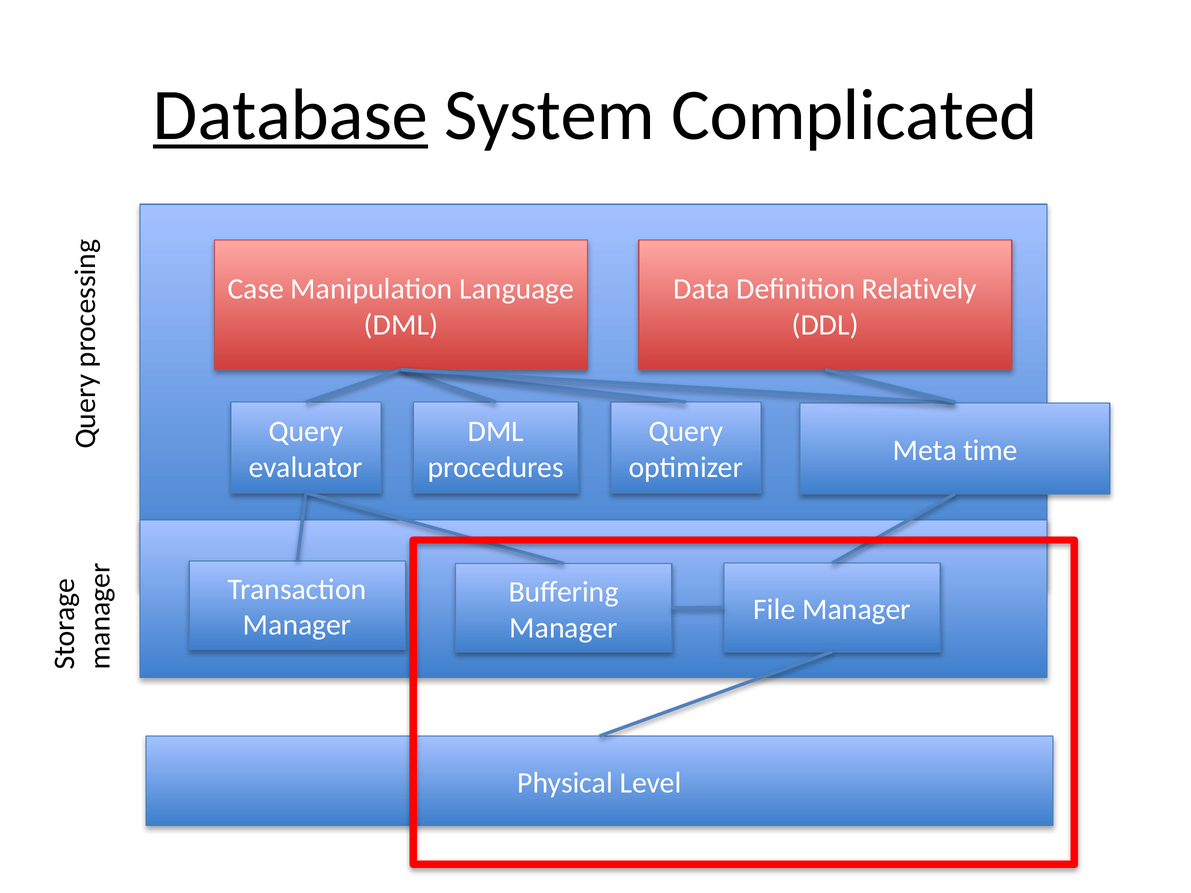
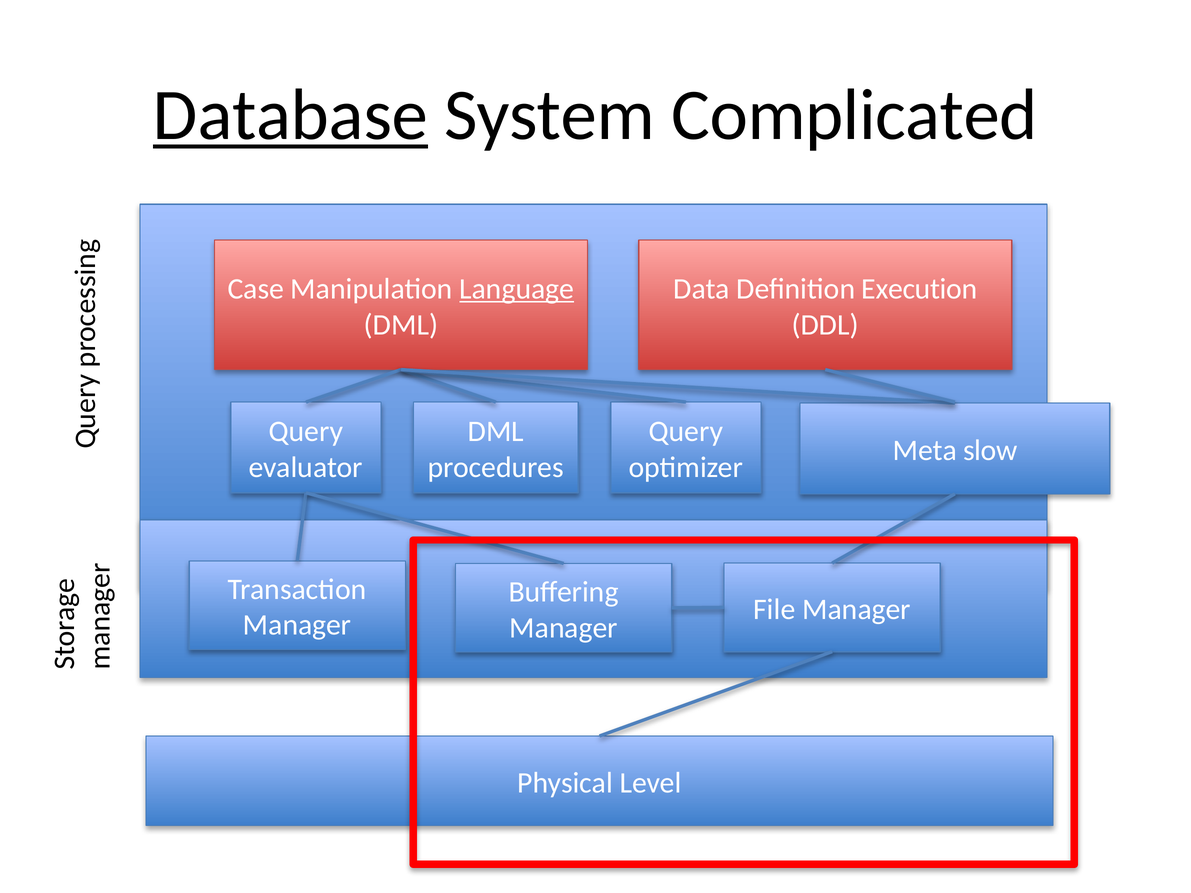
Language underline: none -> present
Relatively: Relatively -> Execution
time: time -> slow
